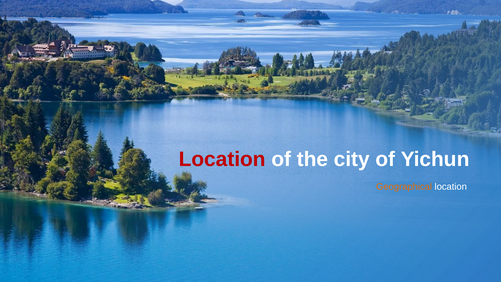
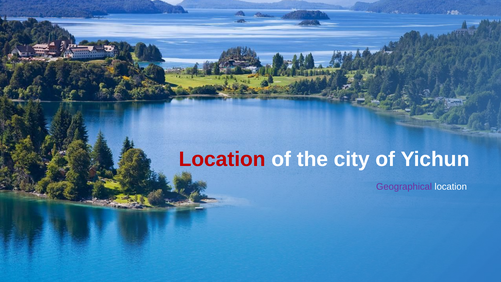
Geographical colour: orange -> purple
